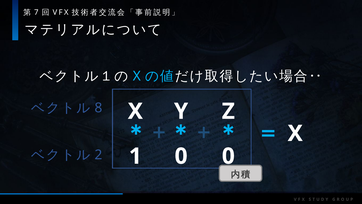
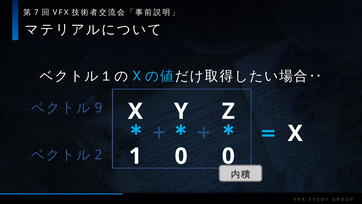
8: 8 -> 9
